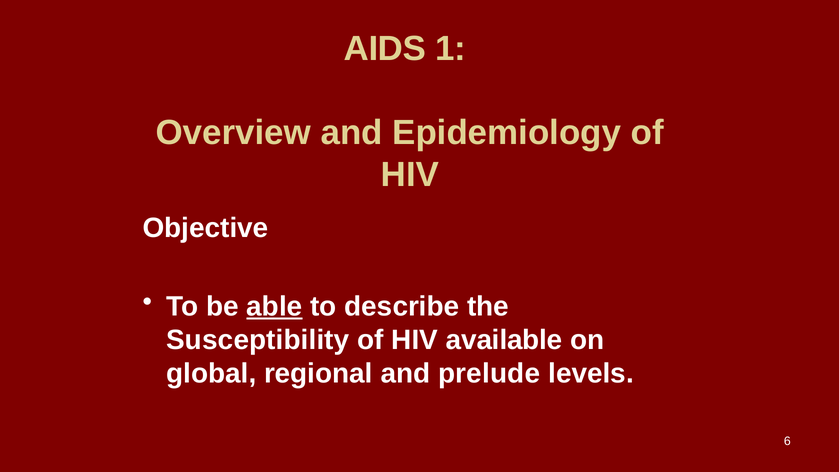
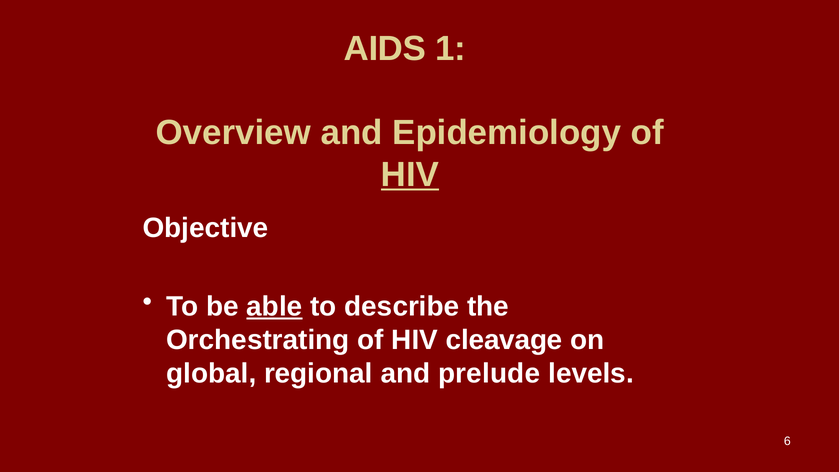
HIV at (410, 174) underline: none -> present
Susceptibility: Susceptibility -> Orchestrating
available: available -> cleavage
